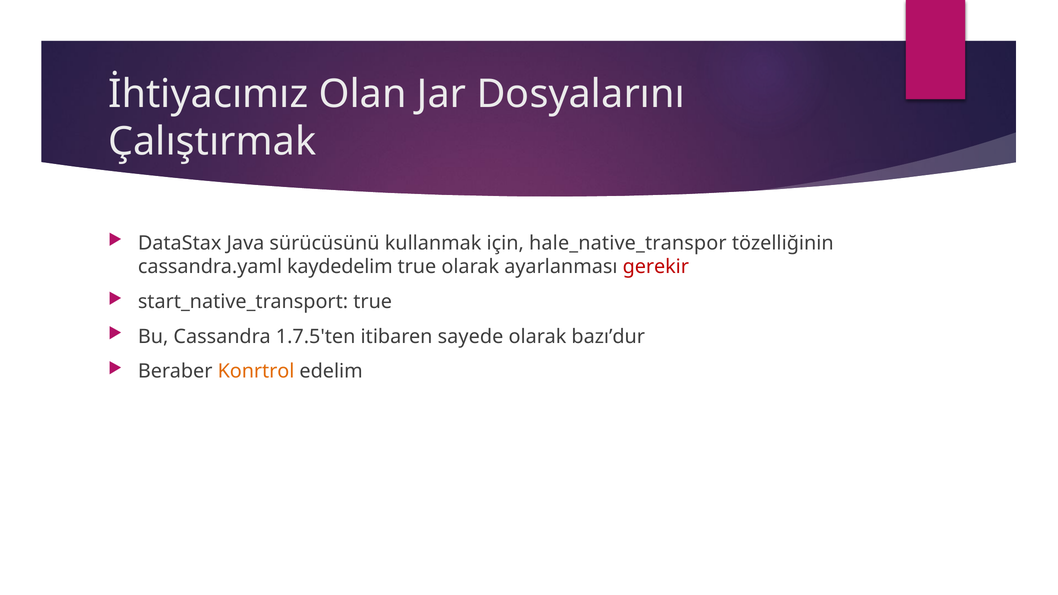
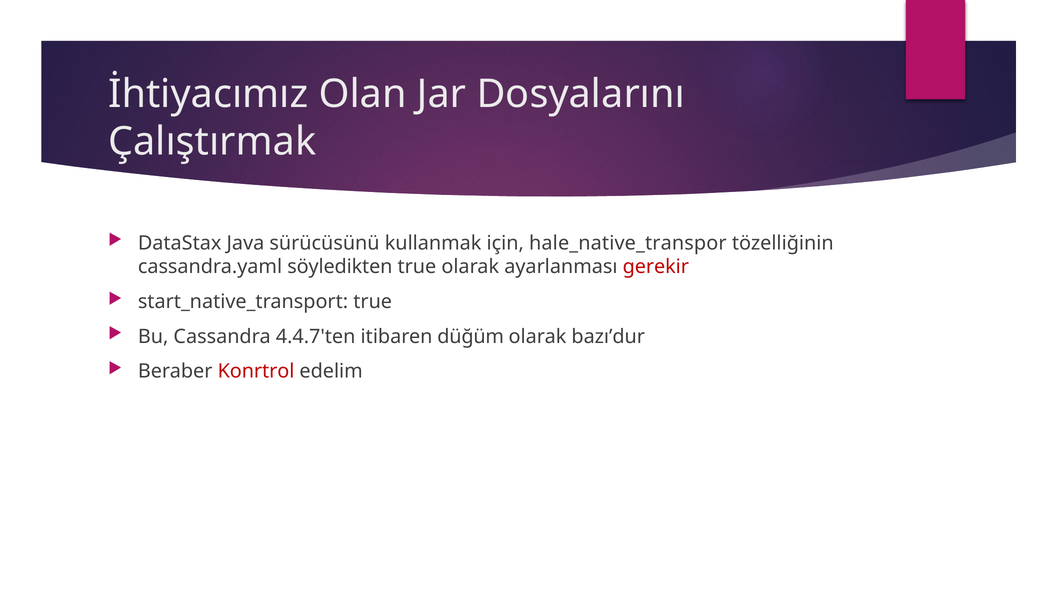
kaydedelim: kaydedelim -> söyledikten
1.7.5'ten: 1.7.5'ten -> 4.4.7'ten
sayede: sayede -> düğüm
Konrtrol colour: orange -> red
